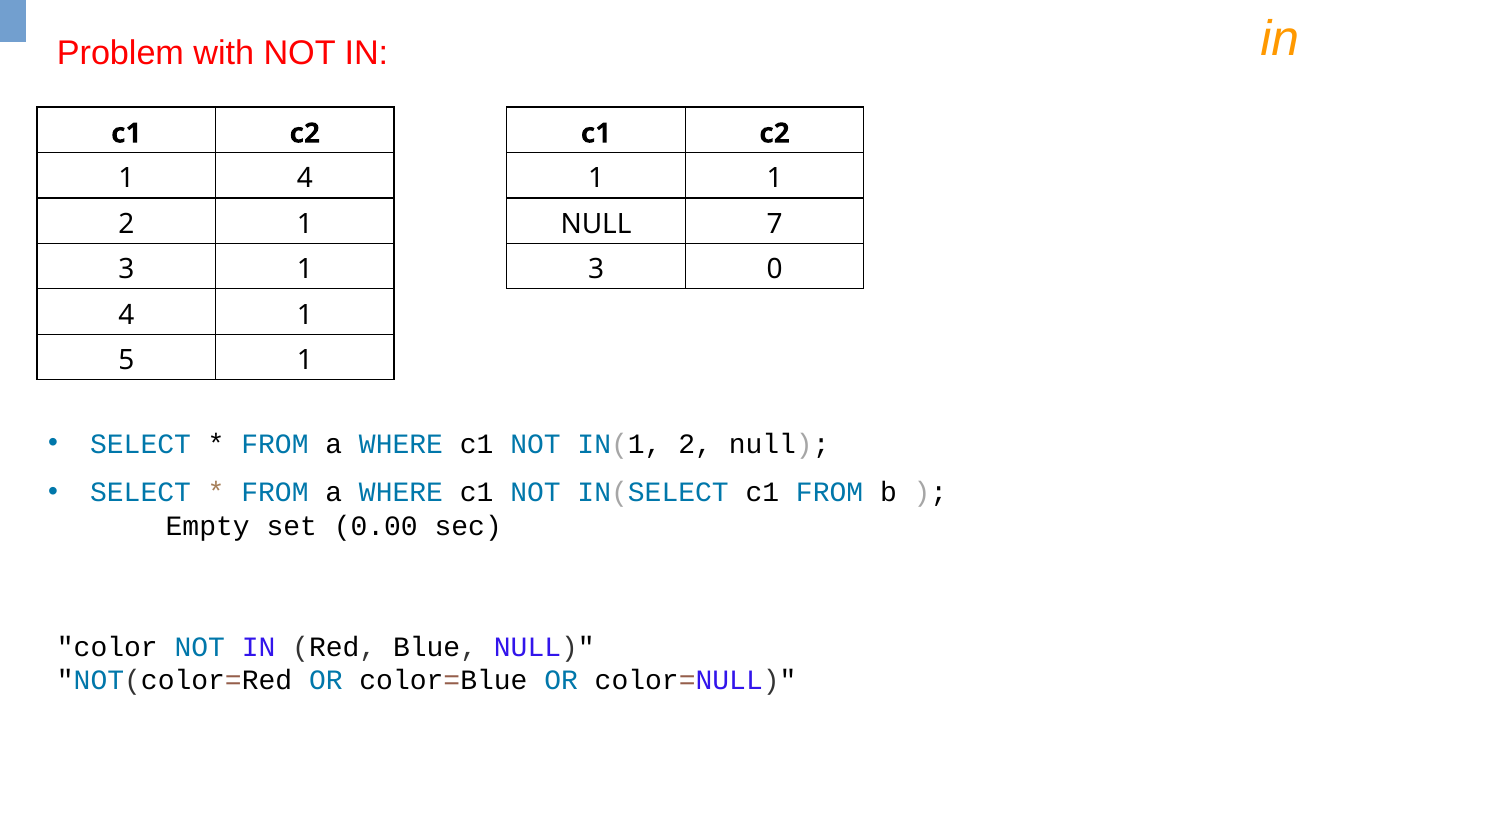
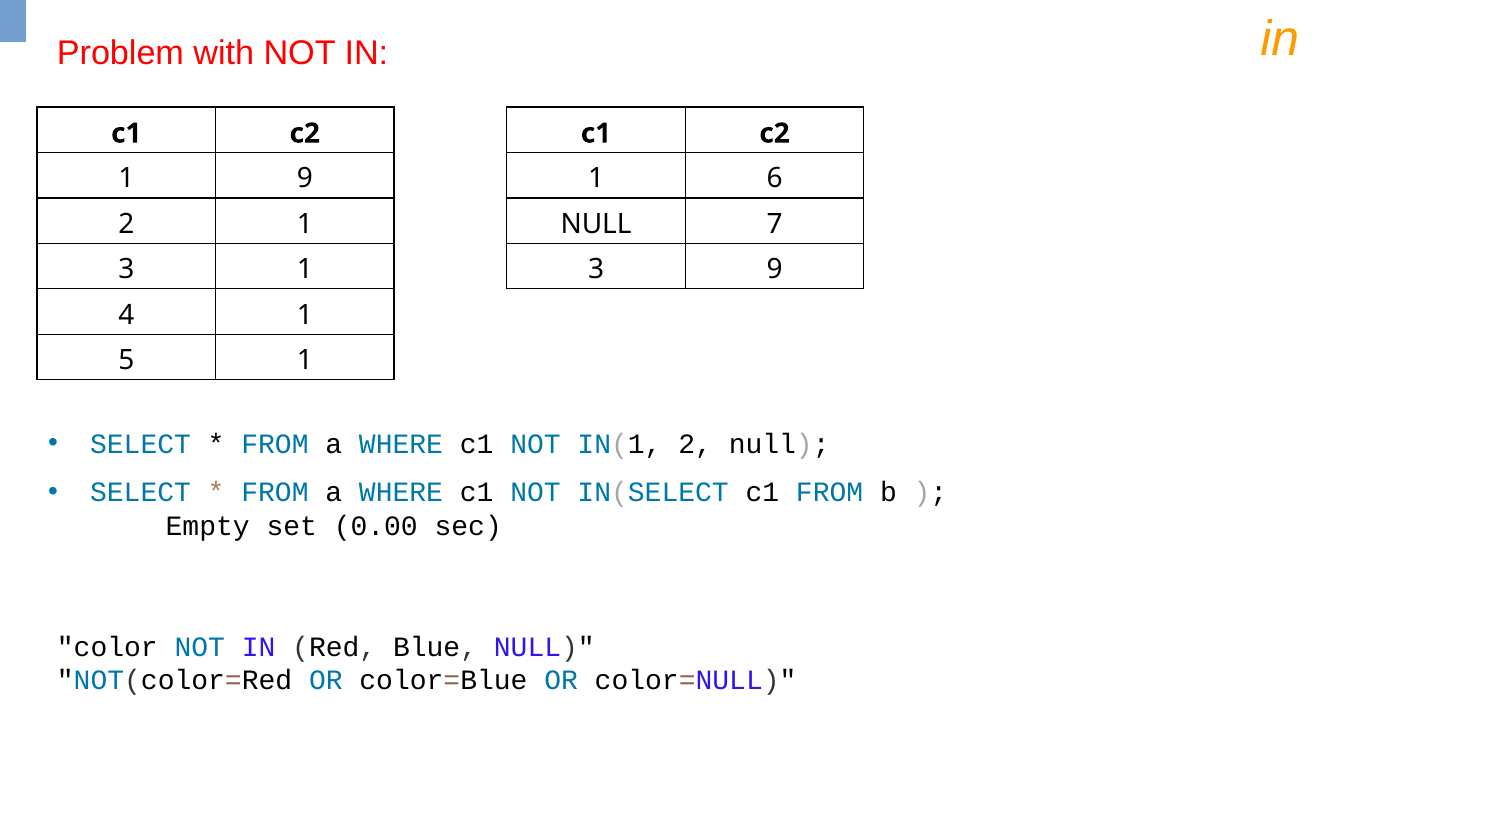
4 at (305, 179): 4 -> 9
1 1: 1 -> 6
3 0: 0 -> 9
